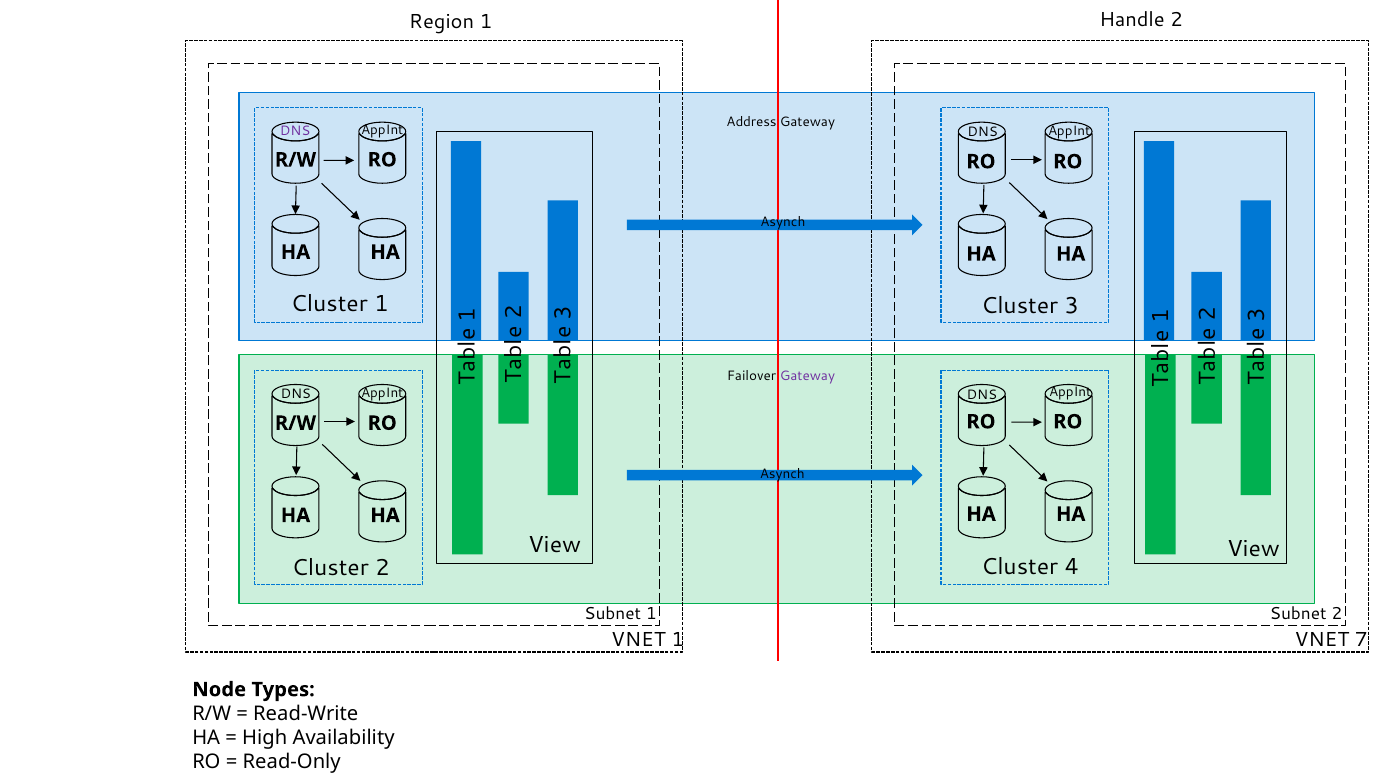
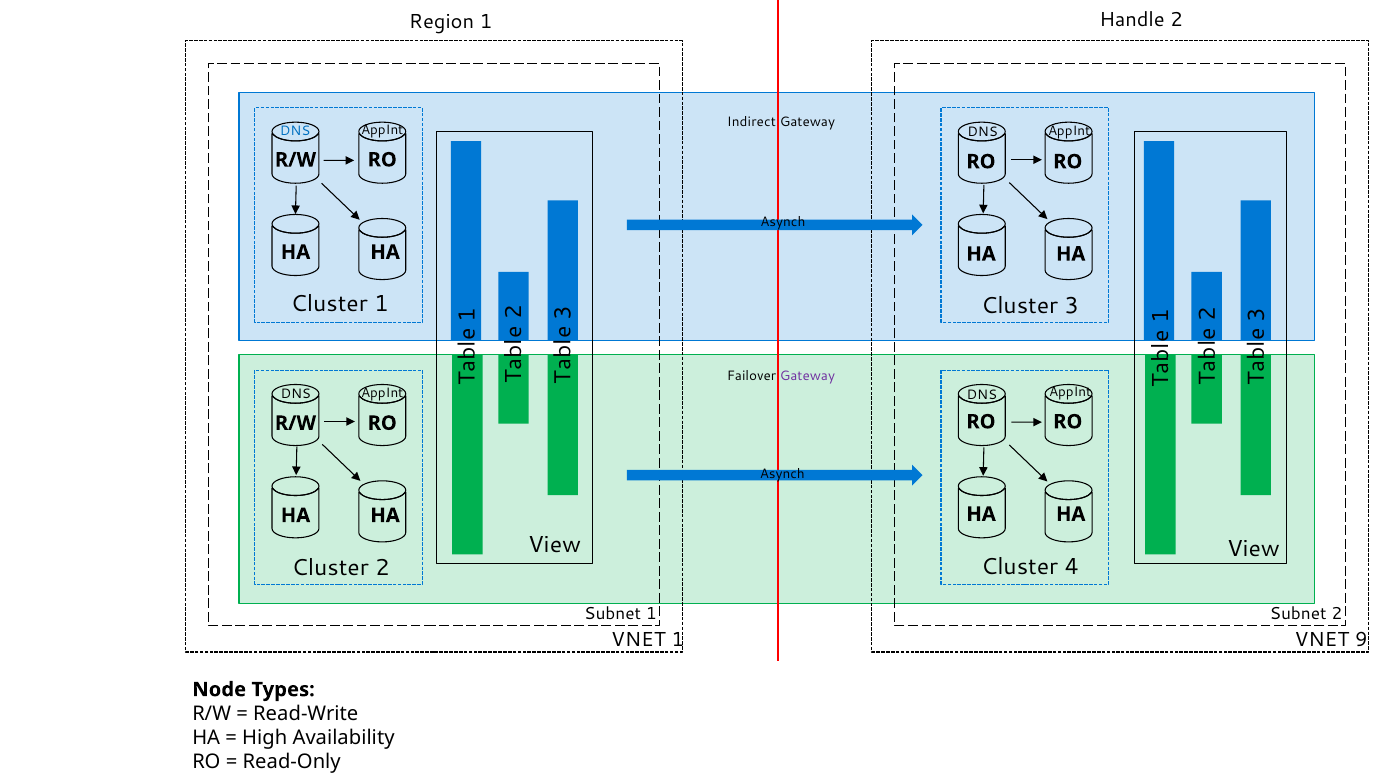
Address: Address -> Indirect
DNS at (295, 131) colour: purple -> blue
7: 7 -> 9
